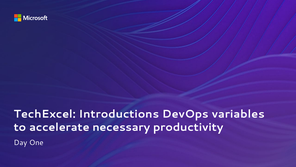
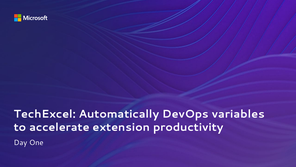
Introductions: Introductions -> Automatically
necessary: necessary -> extension
